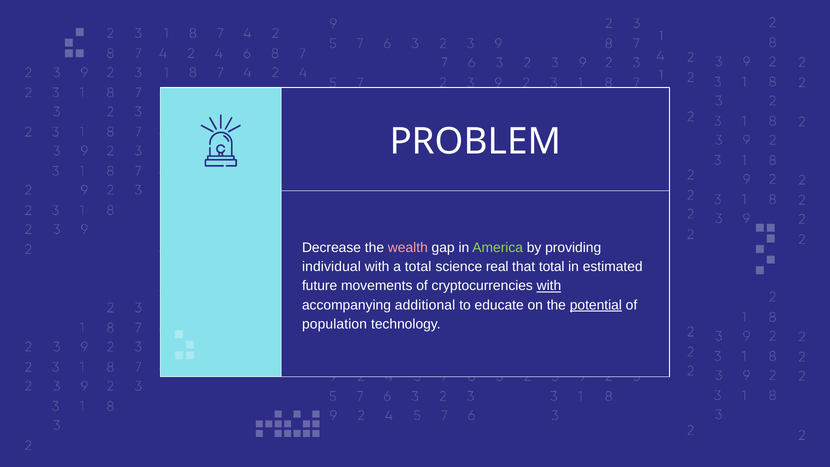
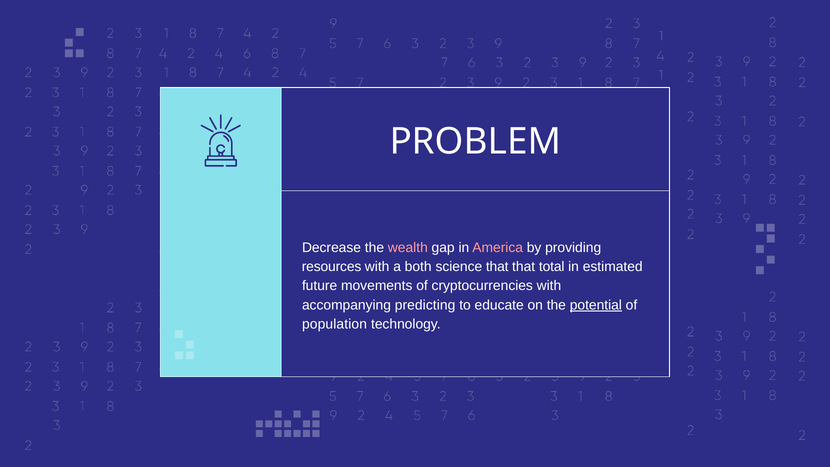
America colour: light green -> pink
individual: individual -> resources
a total: total -> both
science real: real -> that
with at (549, 286) underline: present -> none
additional: additional -> predicting
